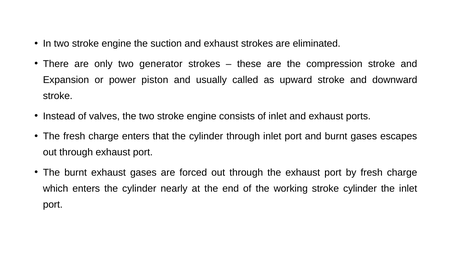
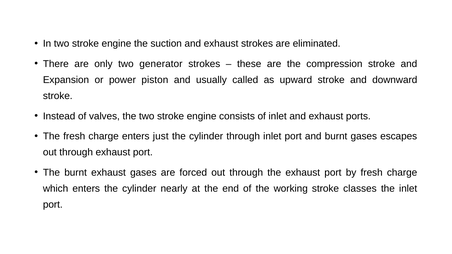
that: that -> just
stroke cylinder: cylinder -> classes
